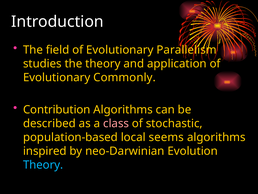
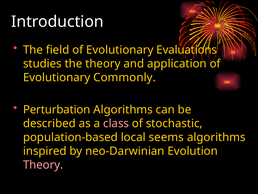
Parallelism: Parallelism -> Evaluations
Contribution: Contribution -> Perturbation
Theory at (43, 165) colour: light blue -> pink
